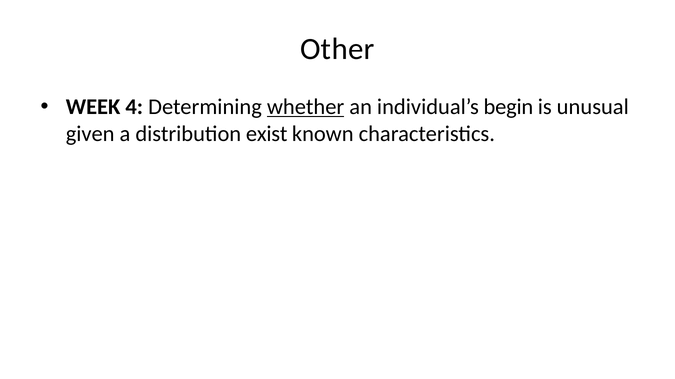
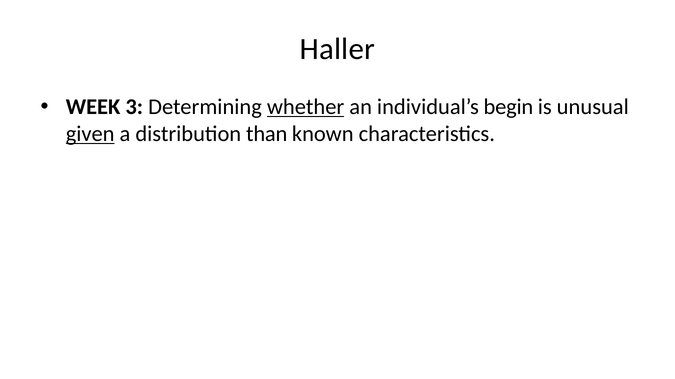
Other: Other -> Haller
4: 4 -> 3
given underline: none -> present
exist: exist -> than
